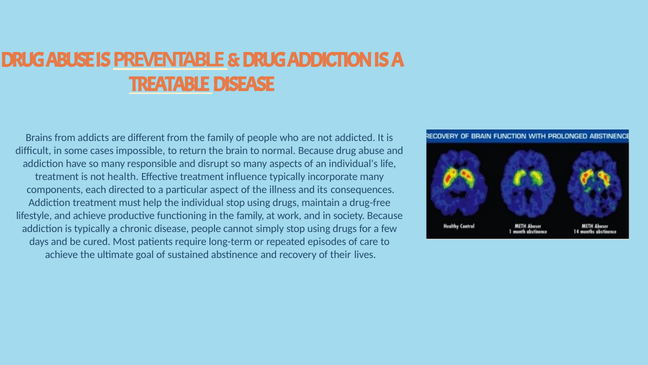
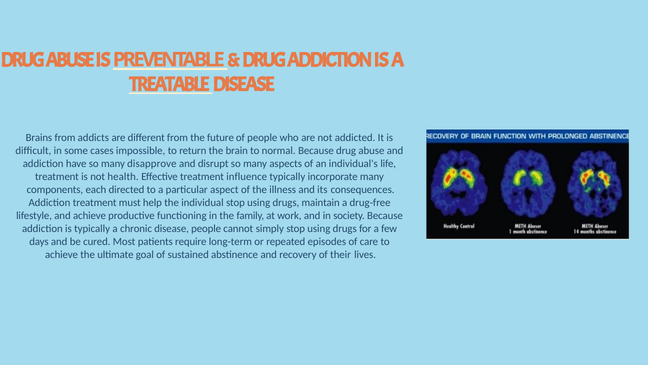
from the family: family -> future
responsible: responsible -> disapprove
